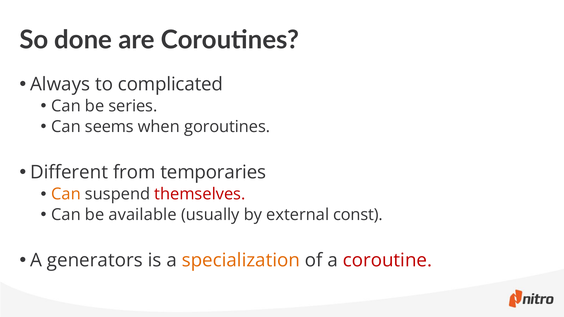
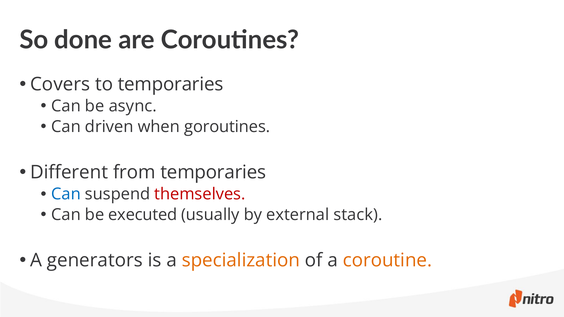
Always: Always -> Covers
to complicated: complicated -> temporaries
series: series -> async
seems: seems -> driven
Can at (66, 194) colour: orange -> blue
available: available -> executed
const: const -> stack
coroutine colour: red -> orange
